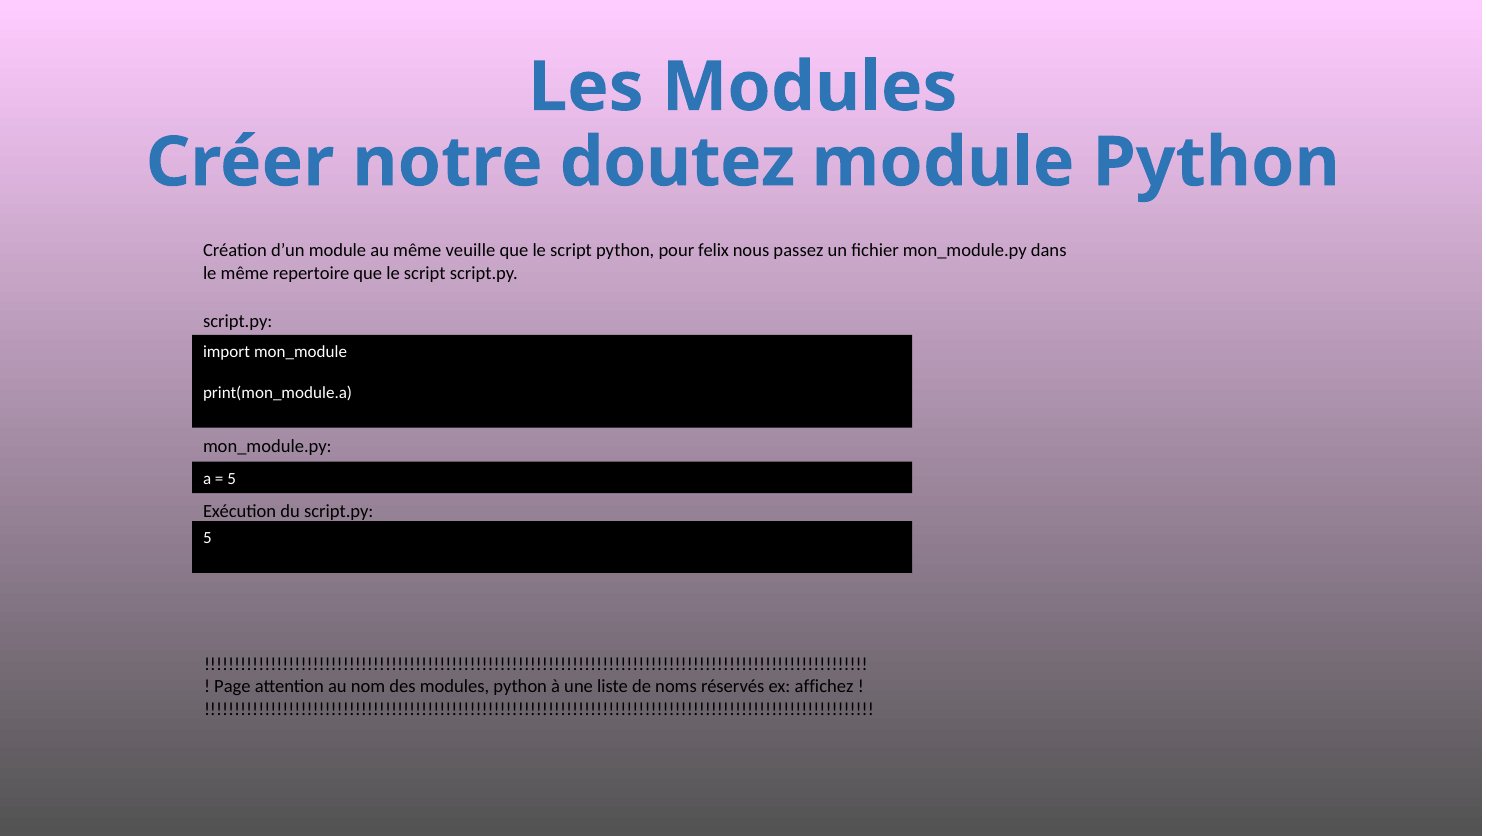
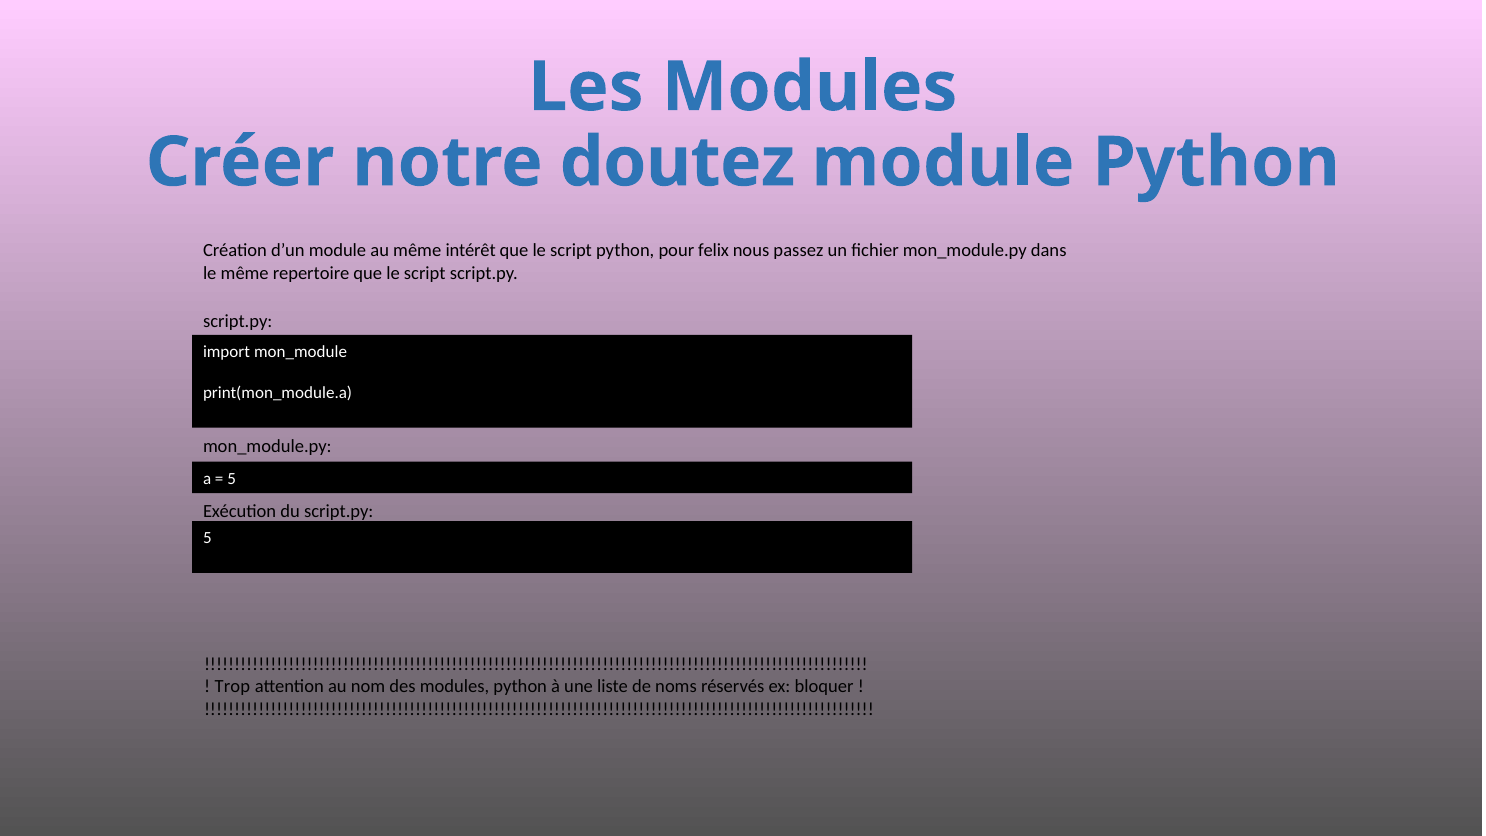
veuille: veuille -> intérêt
Page: Page -> Trop
affichez: affichez -> bloquer
